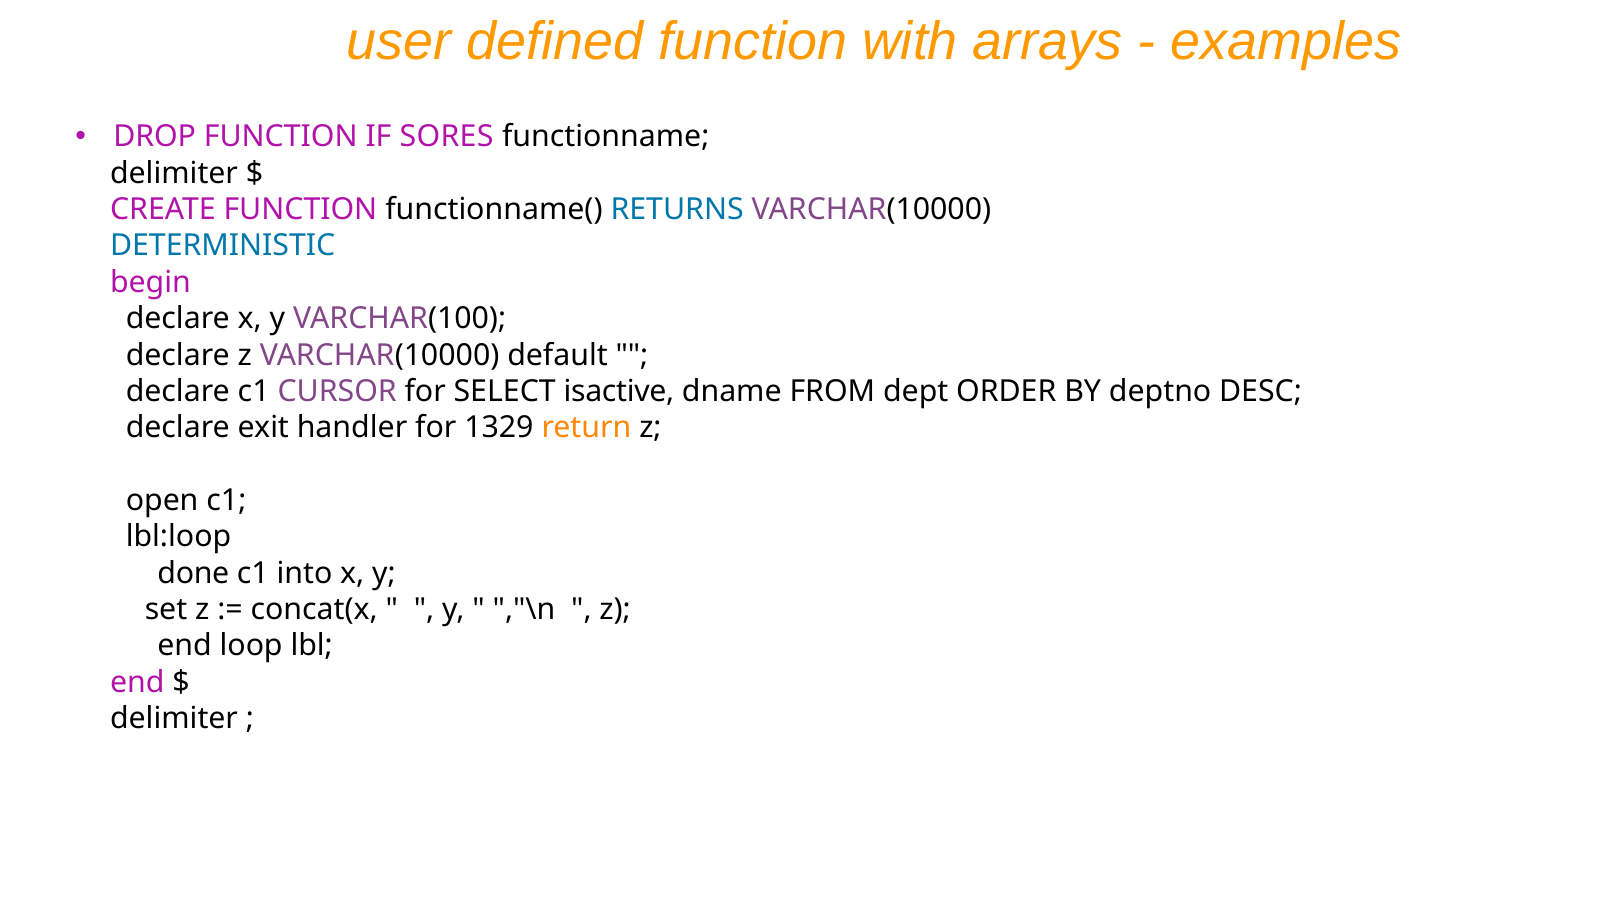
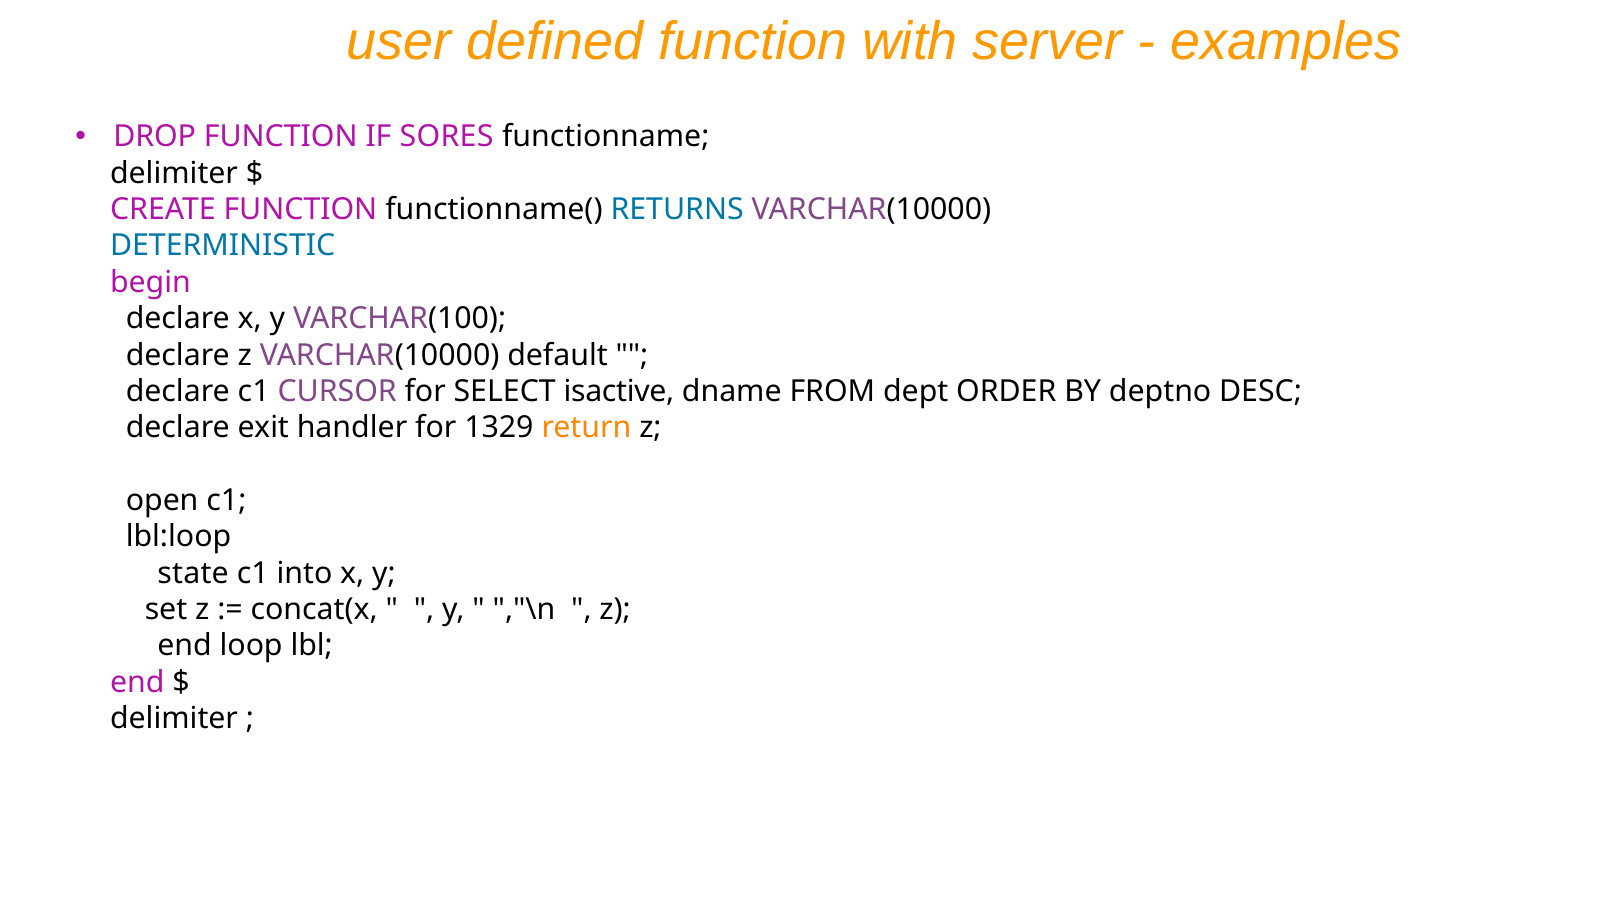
arrays: arrays -> server
done: done -> state
